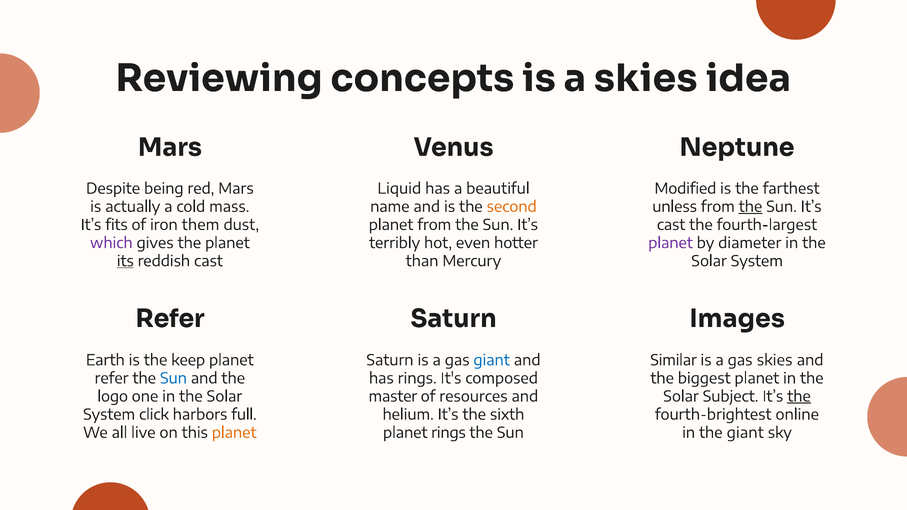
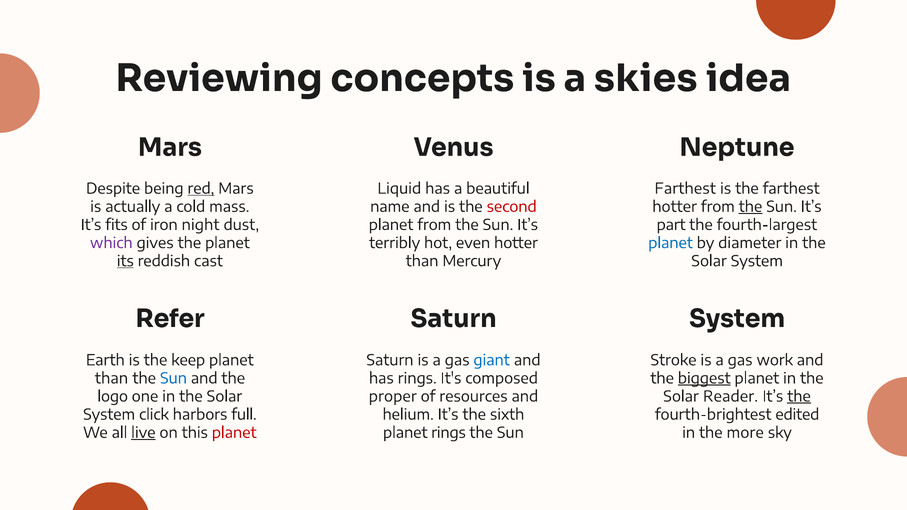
red underline: none -> present
Modified at (685, 189): Modified -> Farthest
second colour: orange -> red
unless at (675, 207): unless -> hotter
them: them -> night
cast at (671, 225): cast -> part
planet at (671, 243) colour: purple -> blue
Saturn Images: Images -> System
Similar: Similar -> Stroke
gas skies: skies -> work
refer at (112, 379): refer -> than
biggest underline: none -> present
master: master -> proper
Subject: Subject -> Reader
online: online -> edited
live underline: none -> present
planet at (234, 433) colour: orange -> red
the giant: giant -> more
